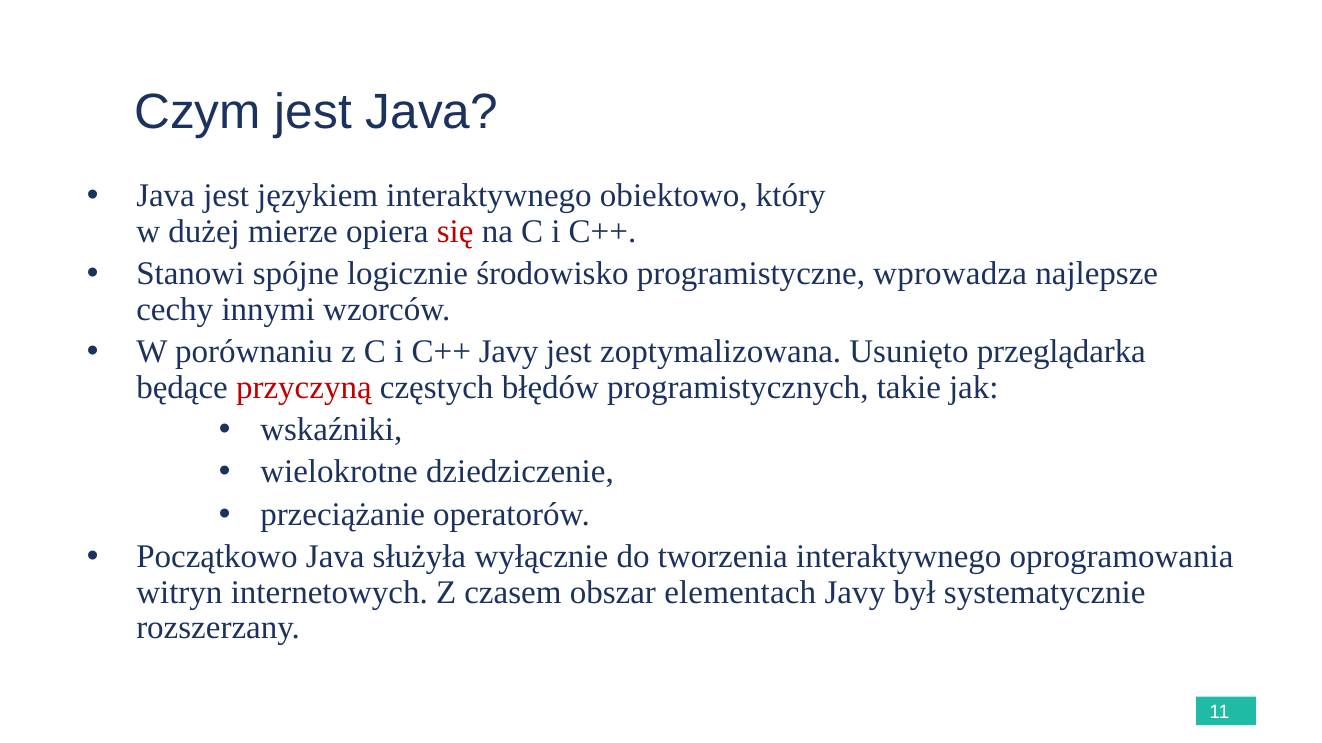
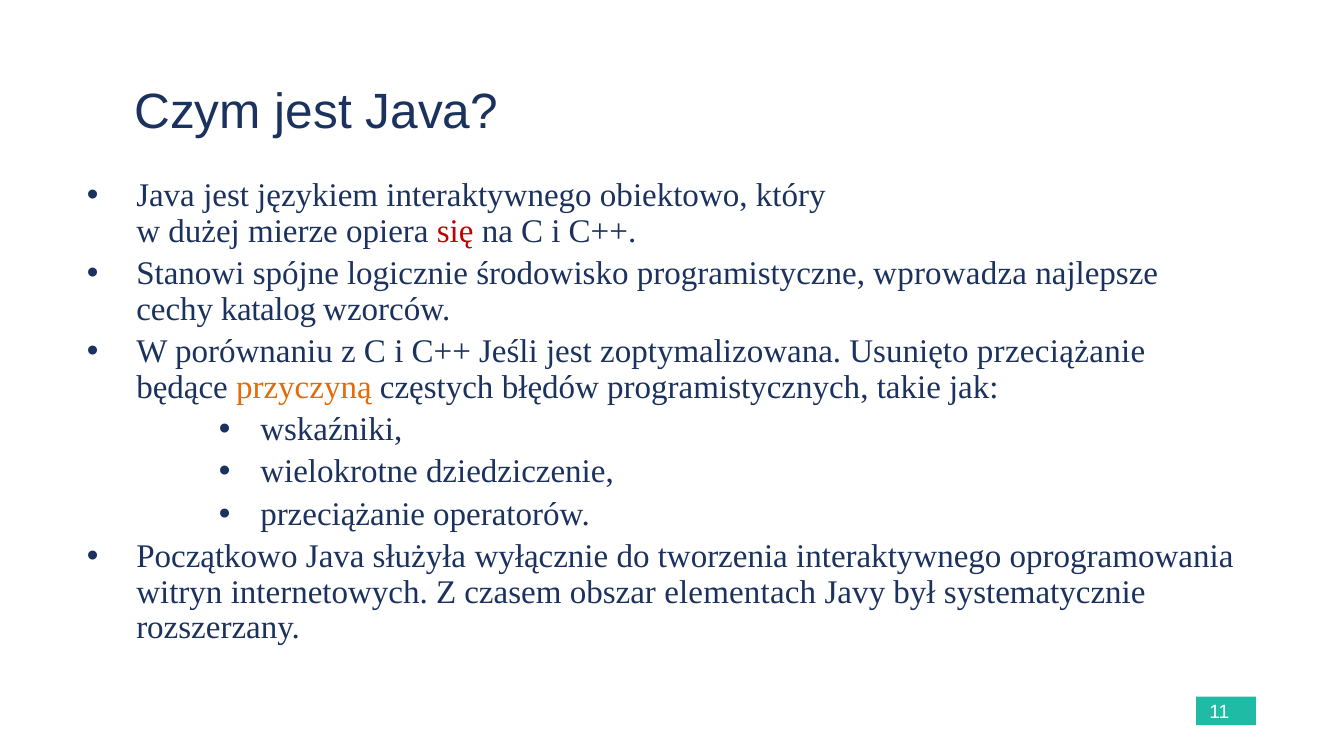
innymi: innymi -> katalog
C++ Javy: Javy -> Jeśli
Usunięto przeglądarka: przeglądarka -> przeciążanie
przyczyną colour: red -> orange
